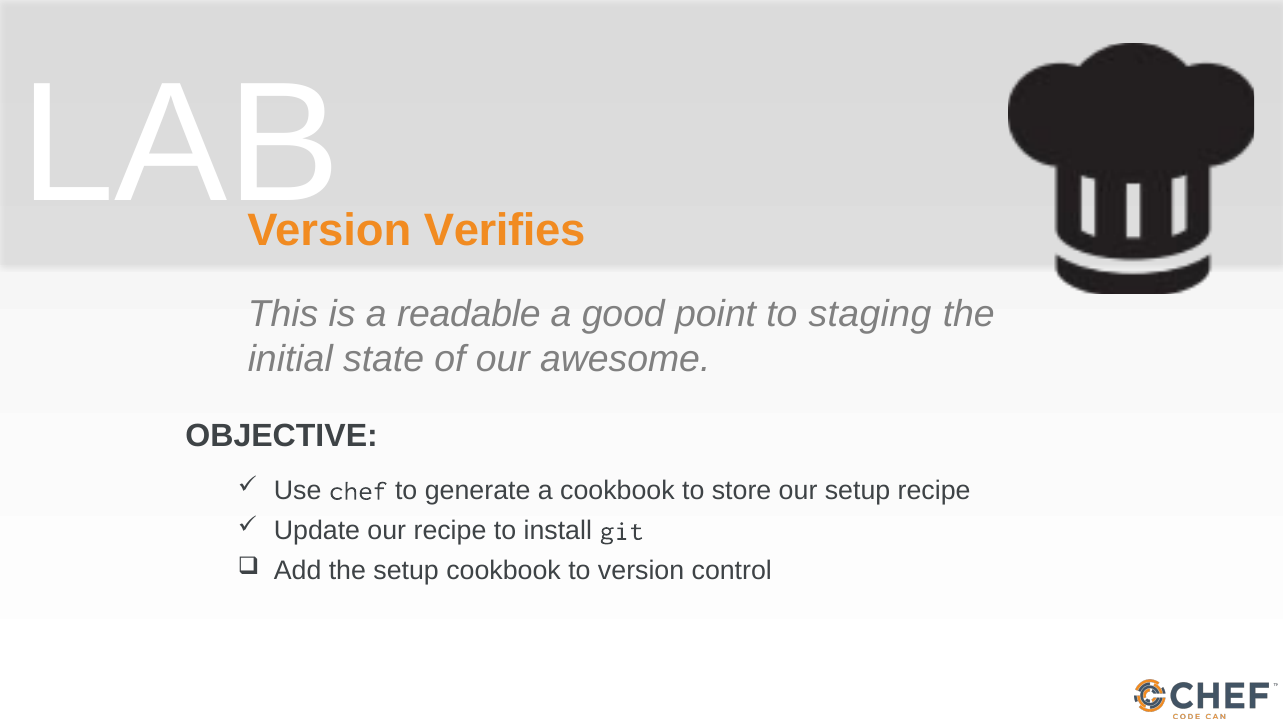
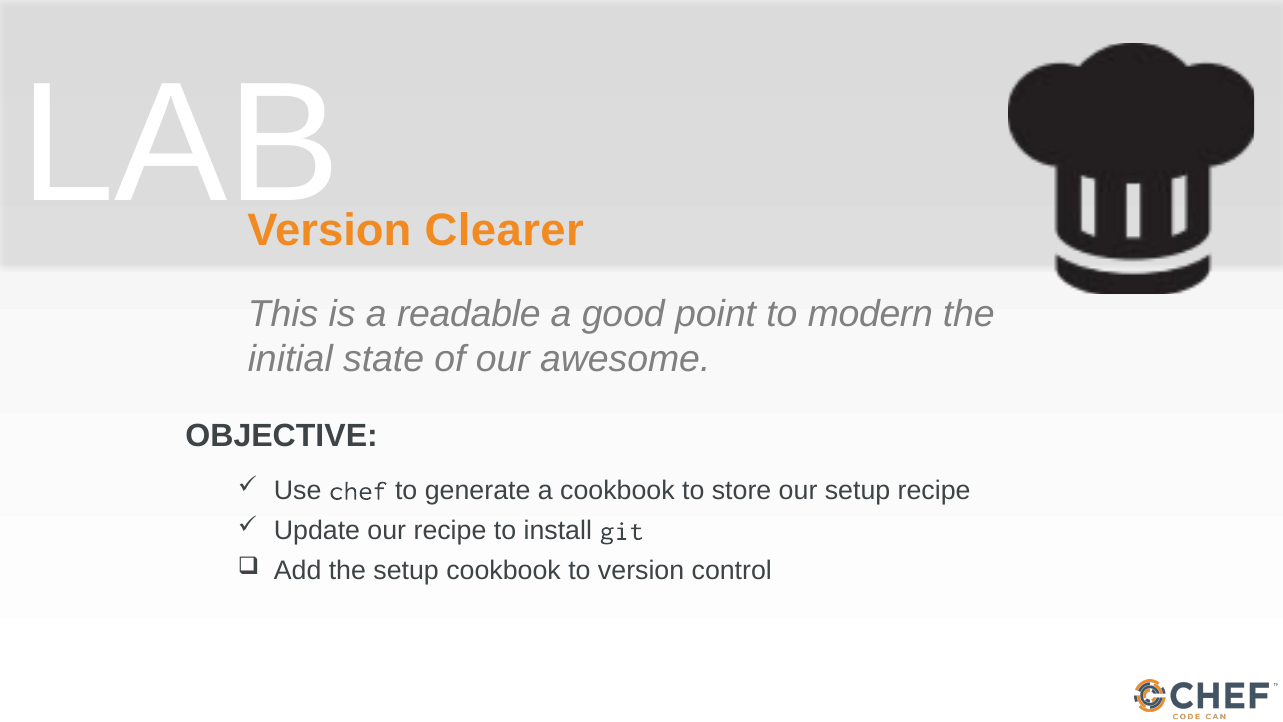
Verifies: Verifies -> Clearer
staging: staging -> modern
